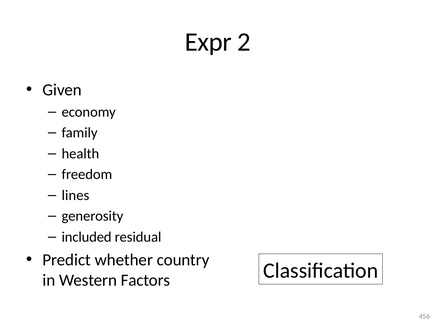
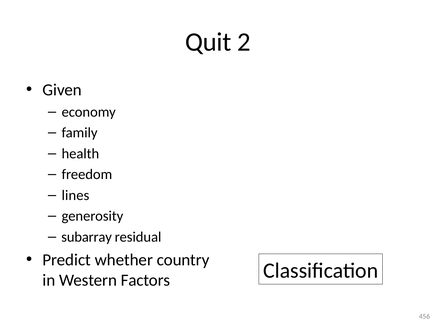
Expr: Expr -> Quit
included: included -> subarray
